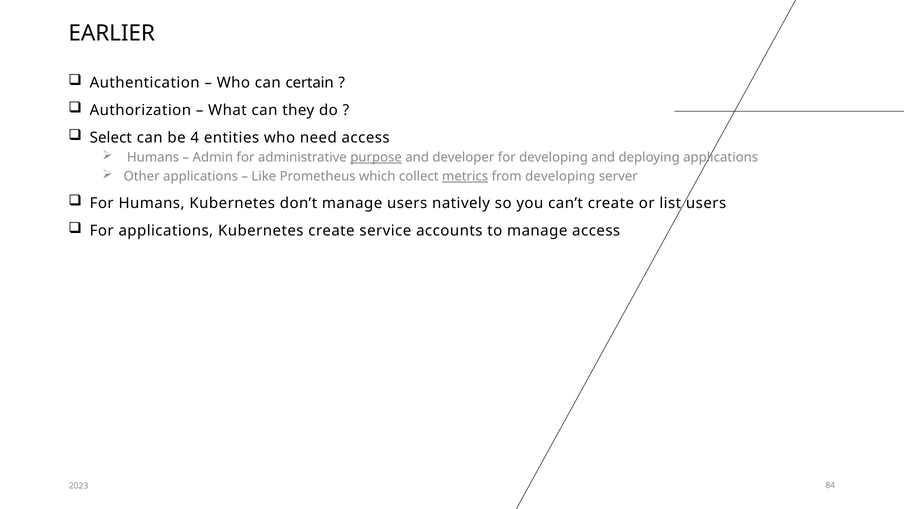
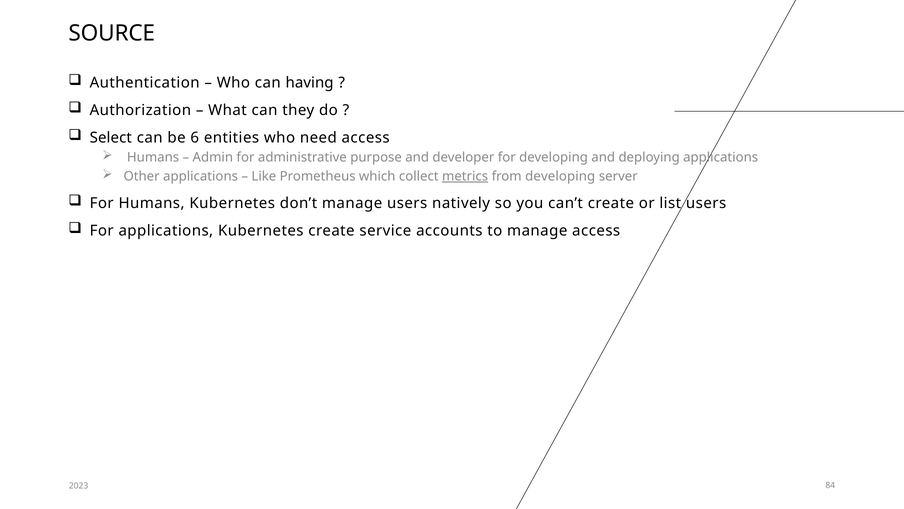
EARLIER: EARLIER -> SOURCE
certain: certain -> having
4: 4 -> 6
purpose underline: present -> none
